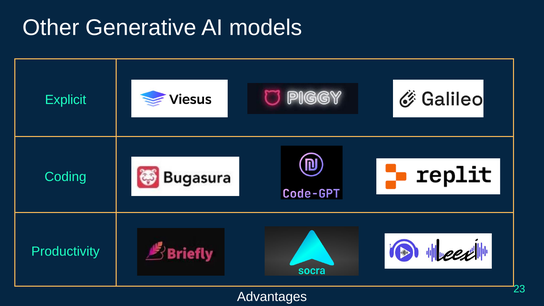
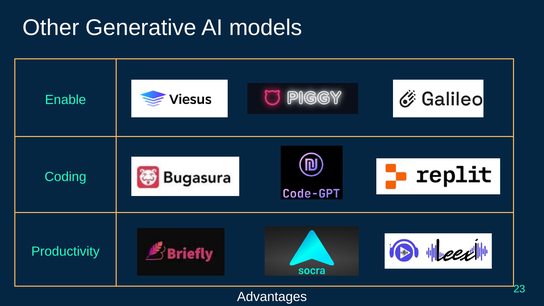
Explicit: Explicit -> Enable
